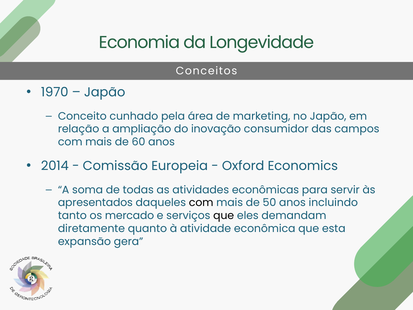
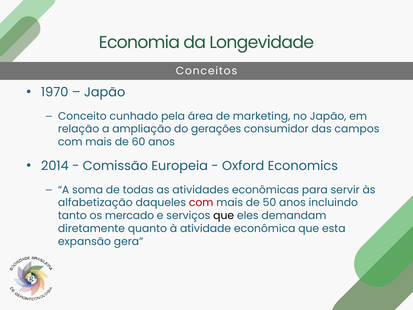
inovação: inovação -> gerações
apresentados: apresentados -> alfabetização
com at (201, 203) colour: black -> red
